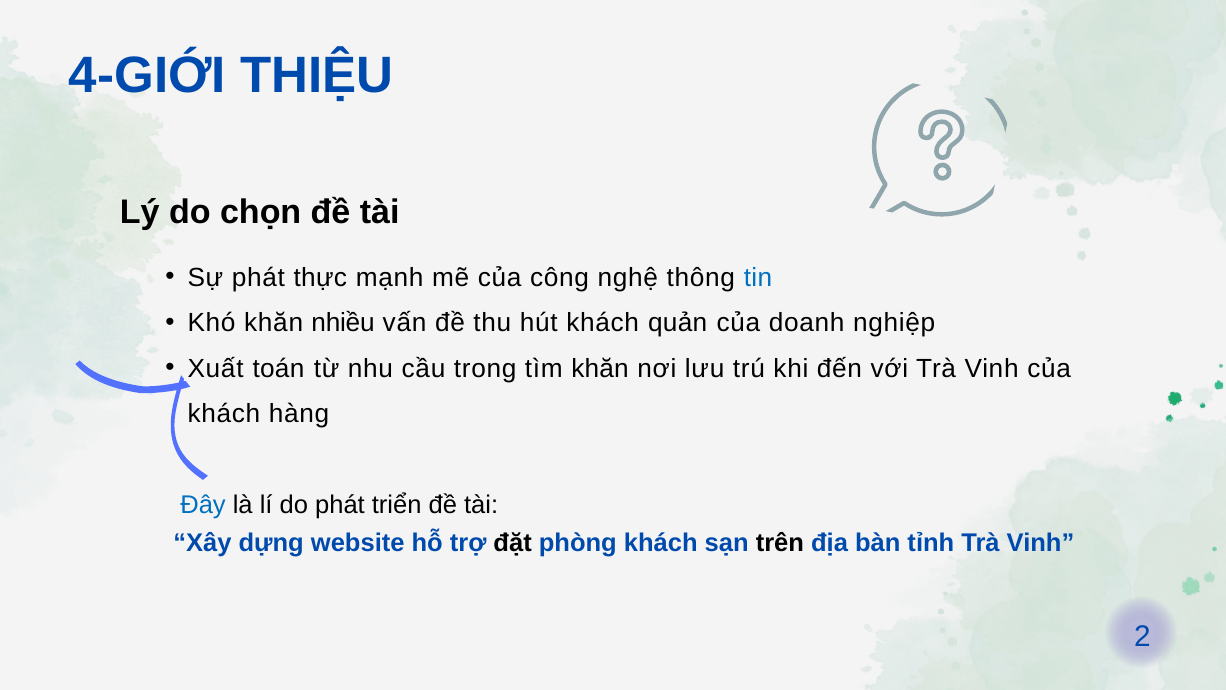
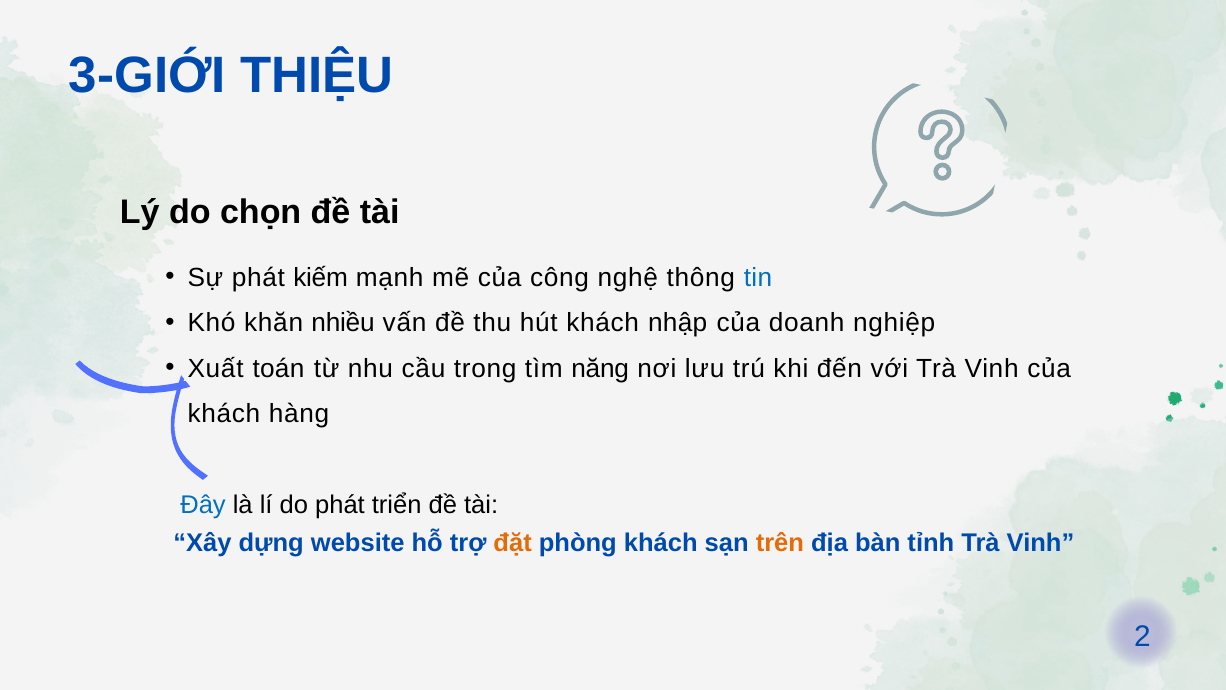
4-GIỚI: 4-GIỚI -> 3-GIỚI
thực: thực -> kiếm
quản: quản -> nhập
tìm khăn: khăn -> năng
đặt colour: black -> orange
trên colour: black -> orange
